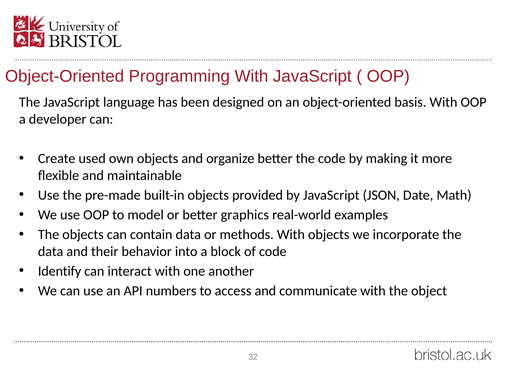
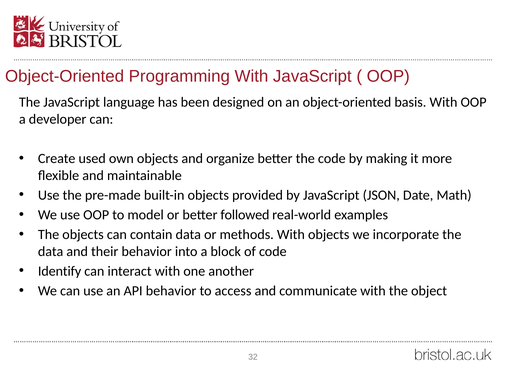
graphics: graphics -> followed
API numbers: numbers -> behavior
